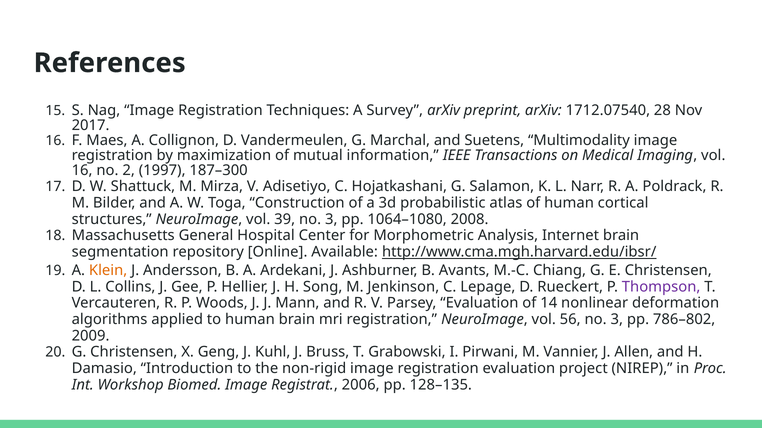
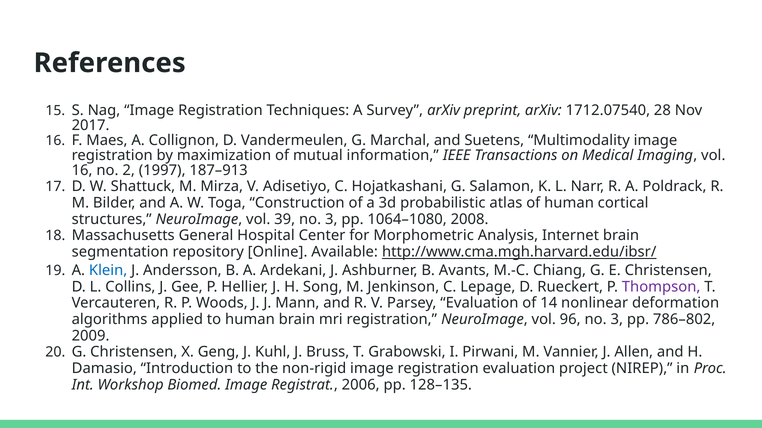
187–300: 187–300 -> 187–913
Klein colour: orange -> blue
56: 56 -> 96
